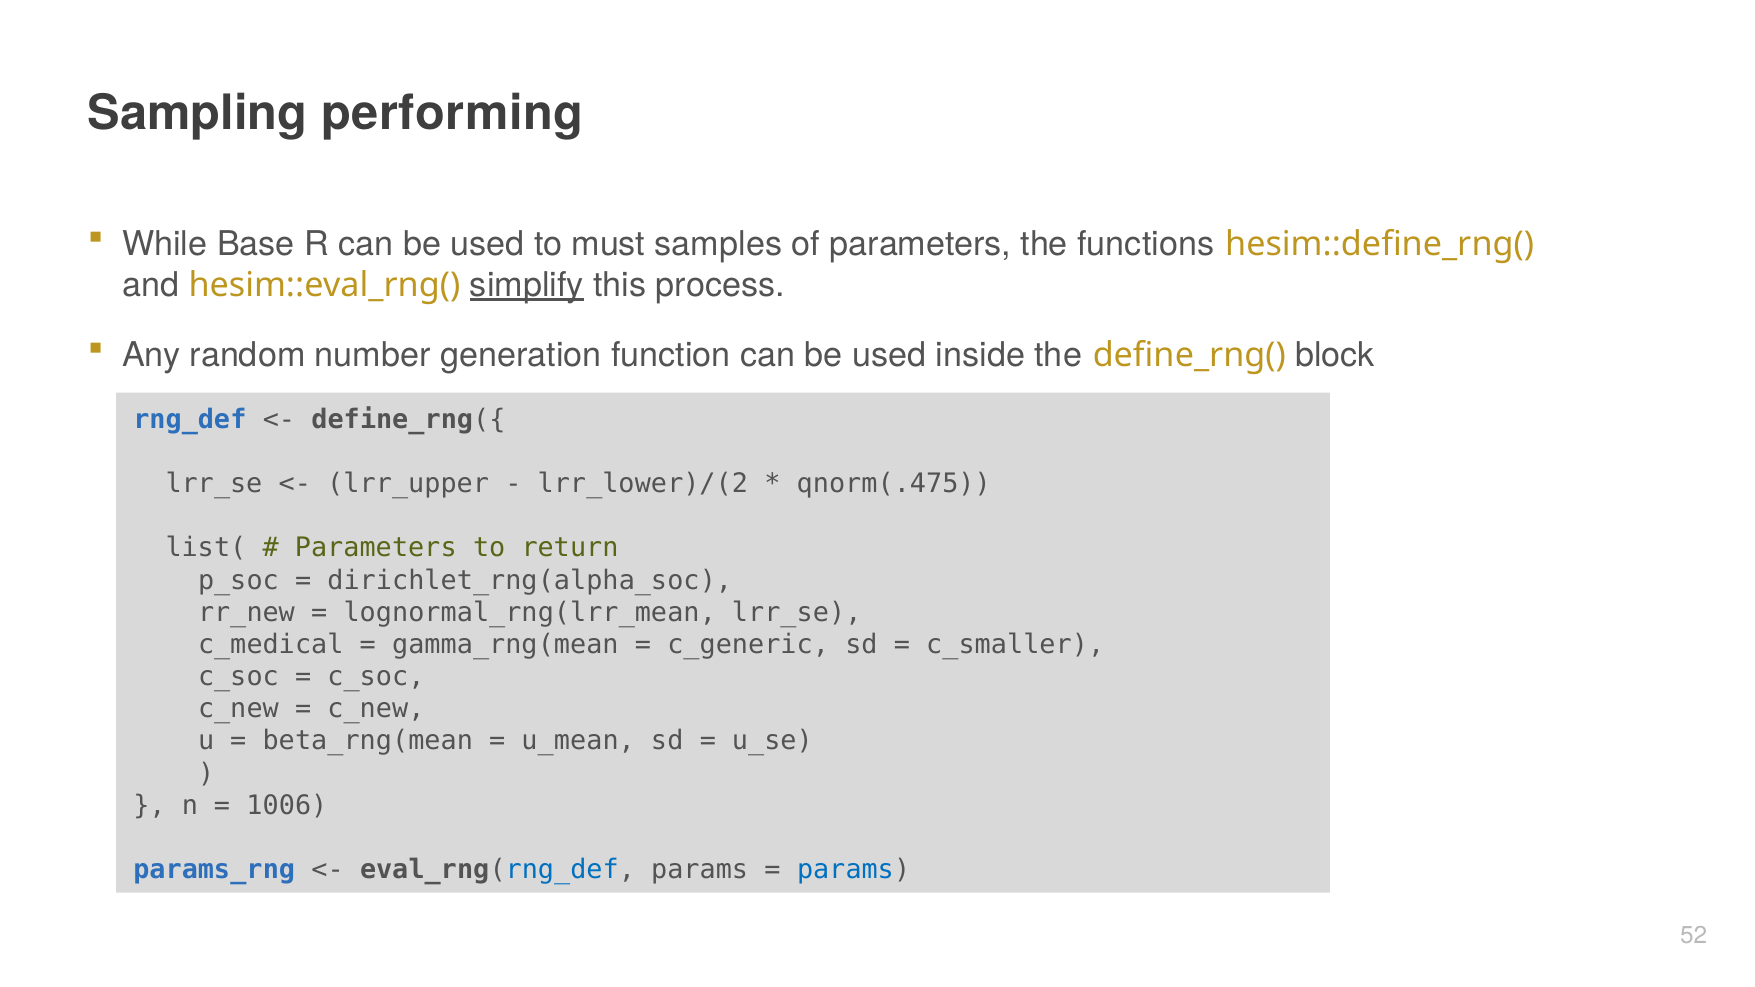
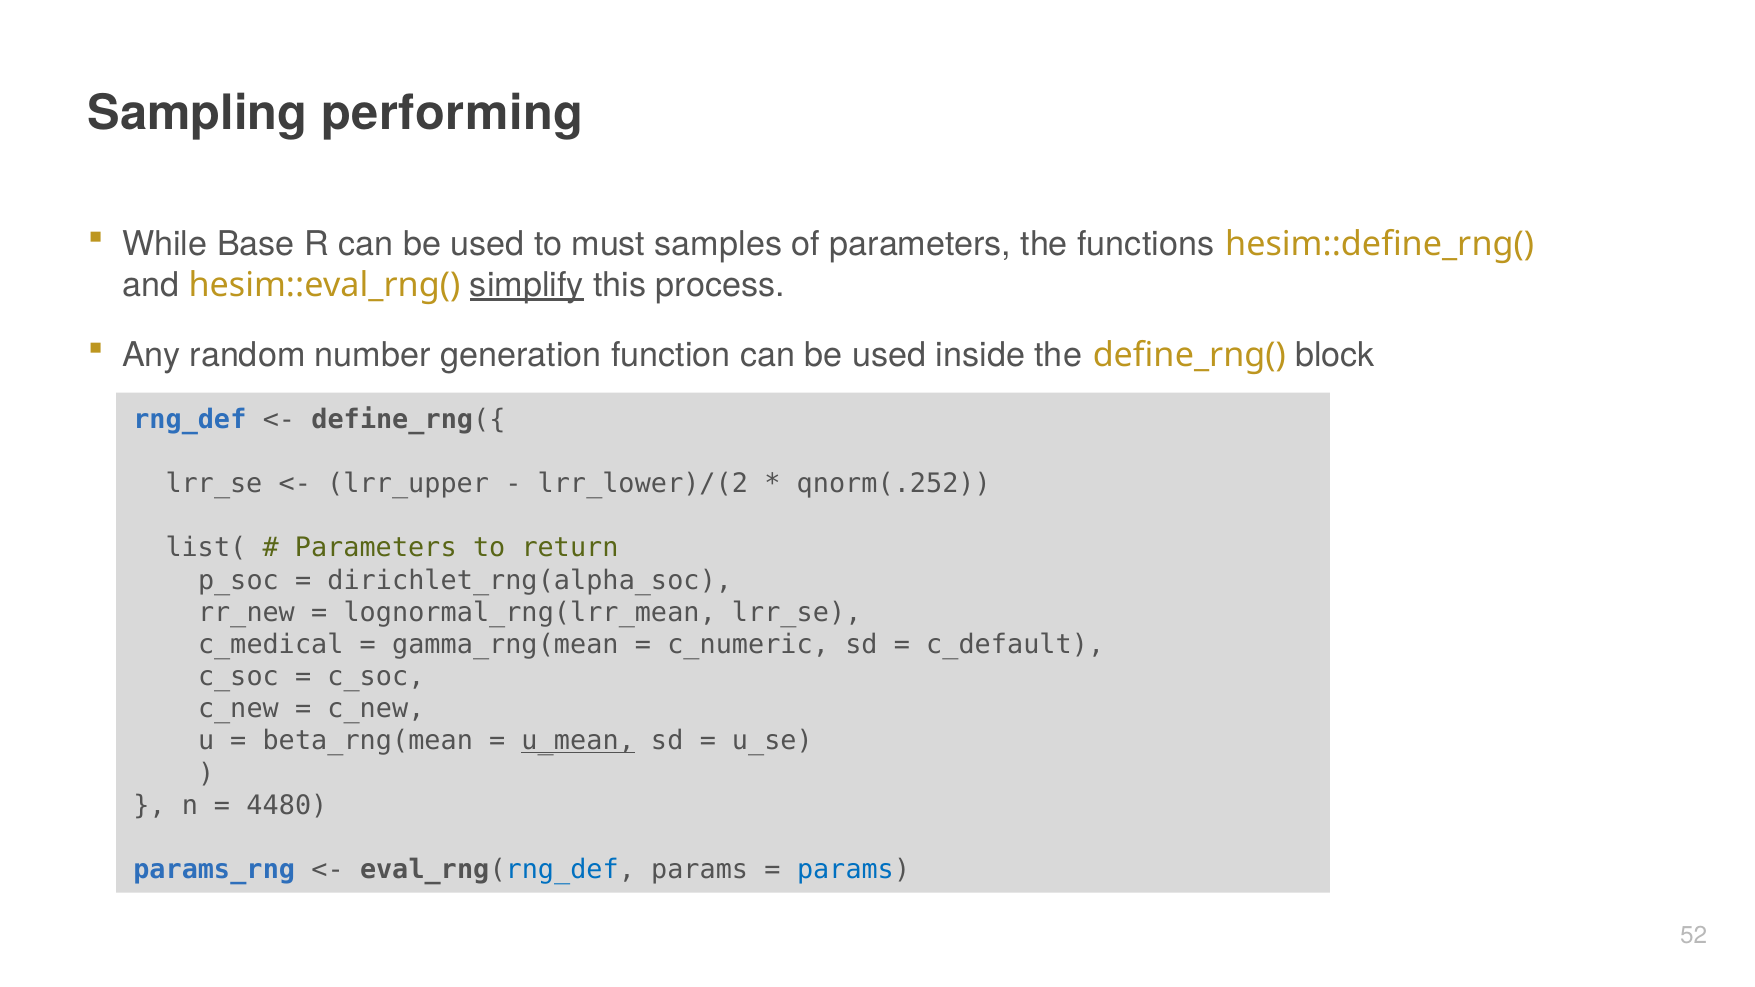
qnorm(.475: qnorm(.475 -> qnorm(.252
c_generic: c_generic -> c_numeric
c_smaller: c_smaller -> c_default
u_mean underline: none -> present
1006: 1006 -> 4480
